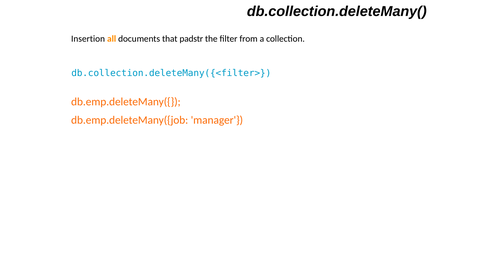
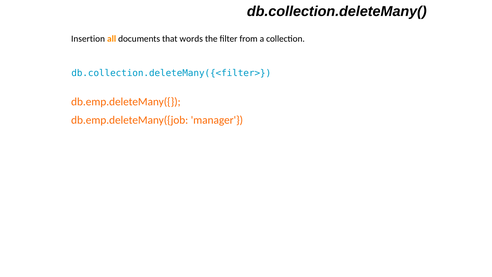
padstr: padstr -> words
